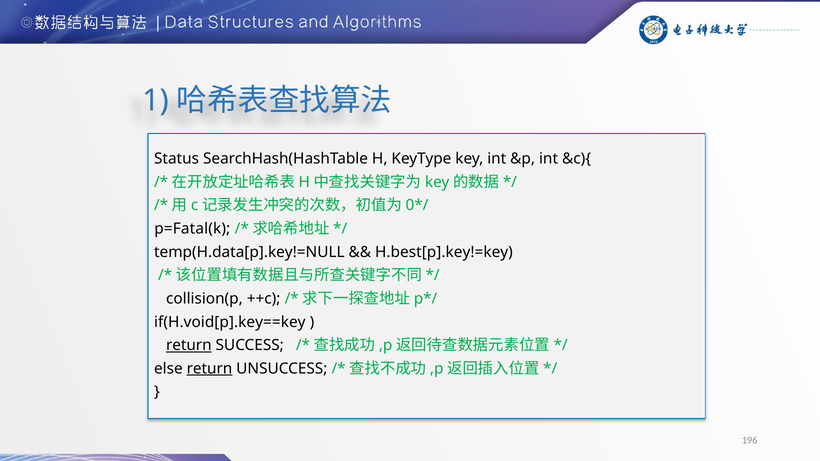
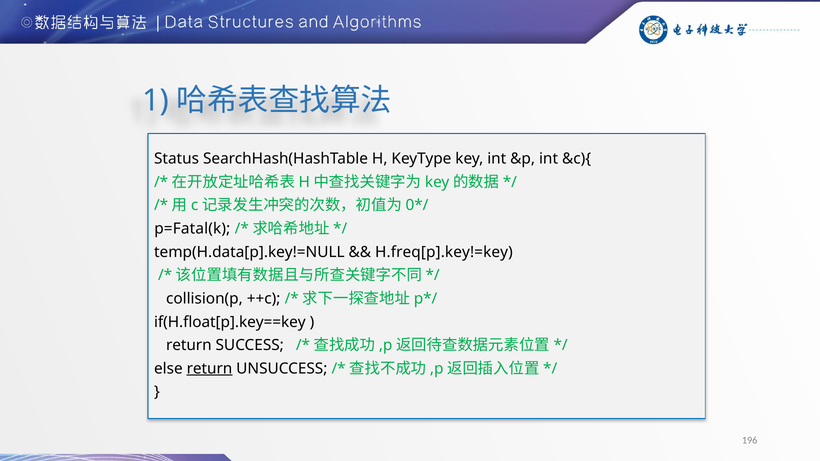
H.best[p].key!=key: H.best[p].key!=key -> H.freq[p].key!=key
if(H.void[p].key==key: if(H.void[p].key==key -> if(H.float[p].key==key
return at (189, 345) underline: present -> none
